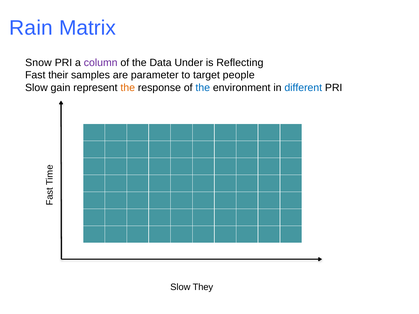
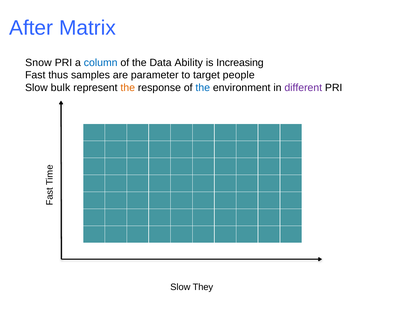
Rain: Rain -> After
column colour: purple -> blue
Under: Under -> Ability
Reflecting: Reflecting -> Increasing
their: their -> thus
gain: gain -> bulk
different colour: blue -> purple
